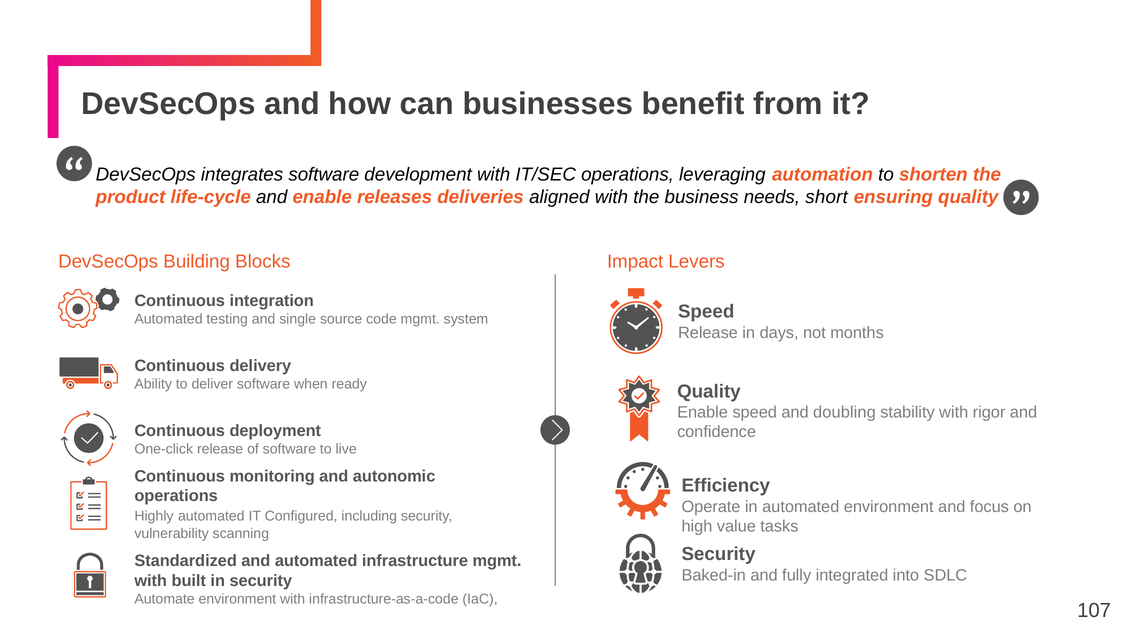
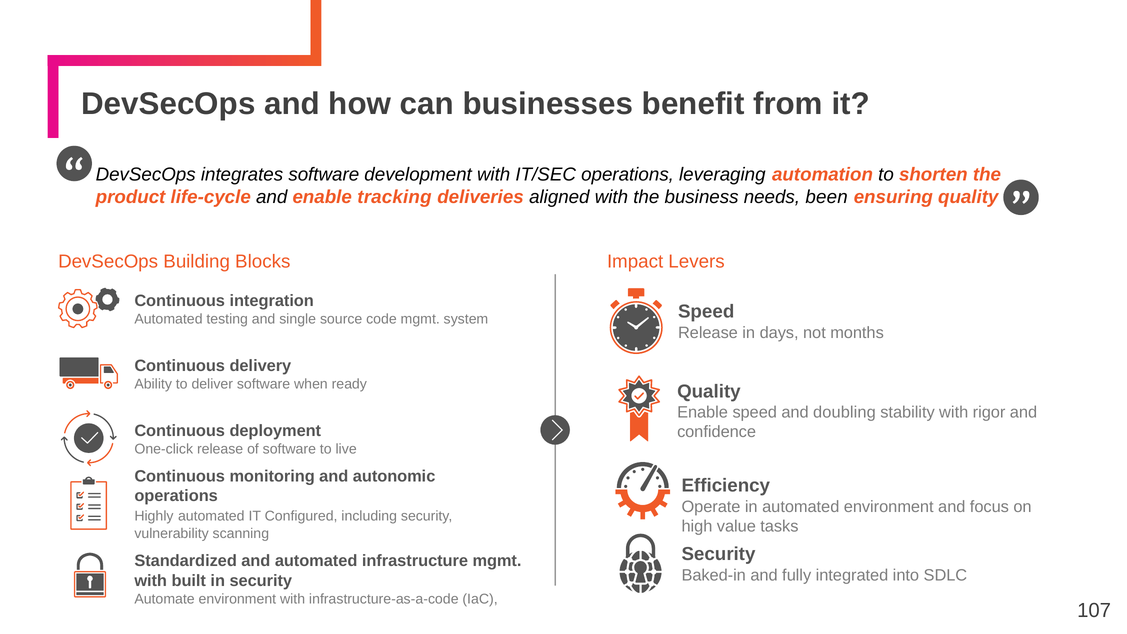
releases: releases -> tracking
short: short -> been
